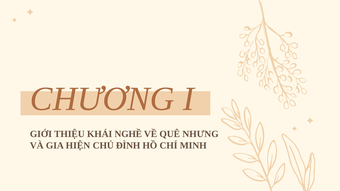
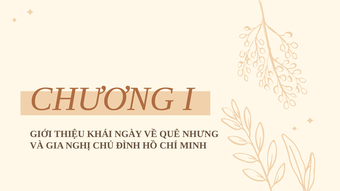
NGHỀ: NGHỀ -> NGÀY
HIỆN: HIỆN -> NGHỊ
